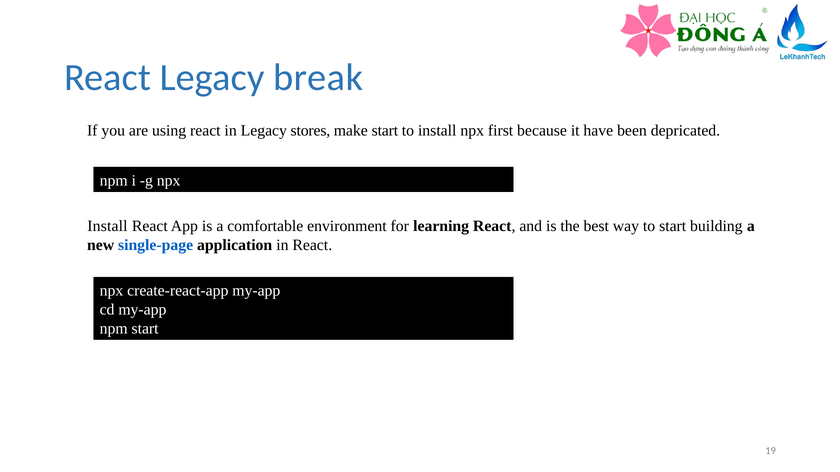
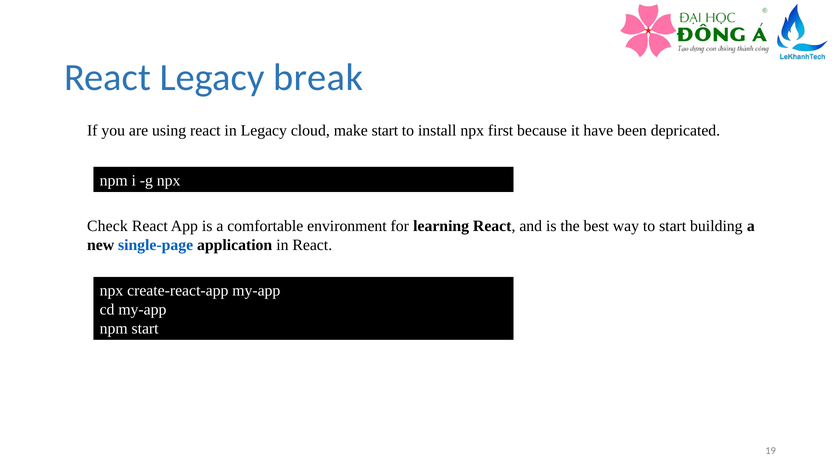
stores: stores -> cloud
Install at (107, 226): Install -> Check
